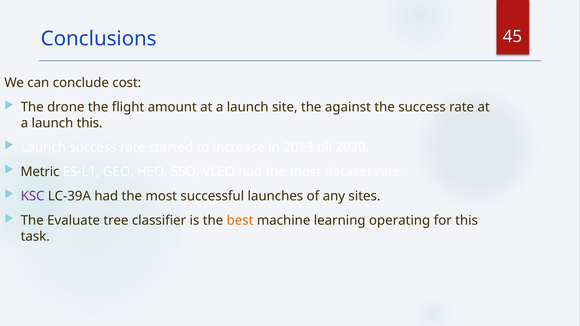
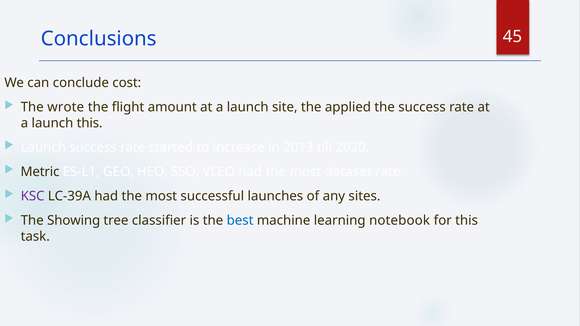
drone: drone -> wrote
against: against -> applied
Evaluate: Evaluate -> Showing
best colour: orange -> blue
operating: operating -> notebook
